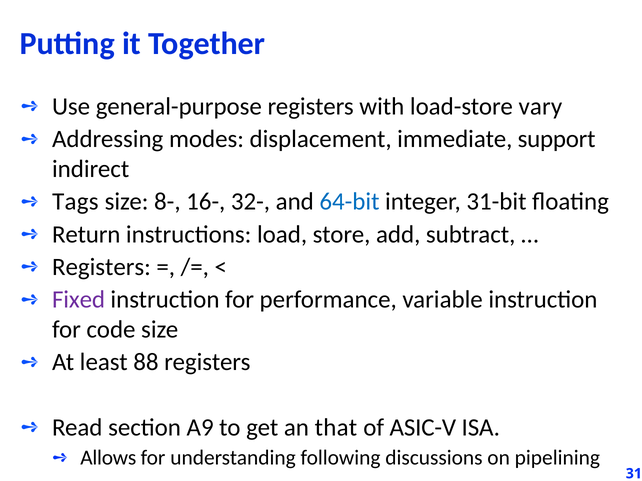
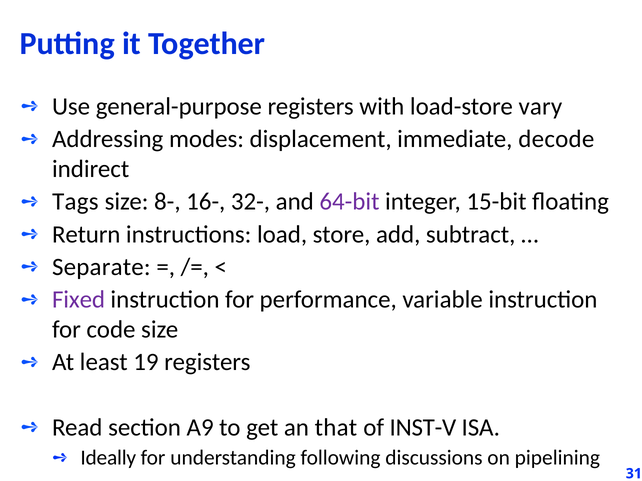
support: support -> decode
64-bit colour: blue -> purple
31-bit: 31-bit -> 15-bit
Registers at (101, 267): Registers -> Separate
88: 88 -> 19
ASIC-V: ASIC-V -> INST-V
Allows: Allows -> Ideally
